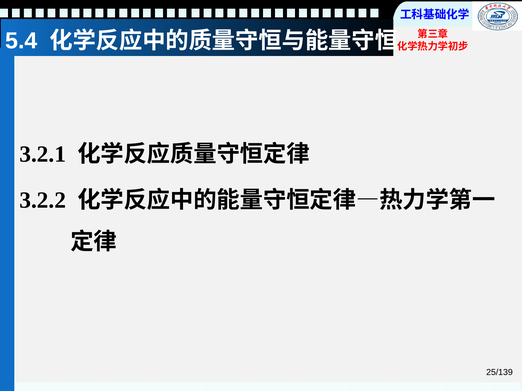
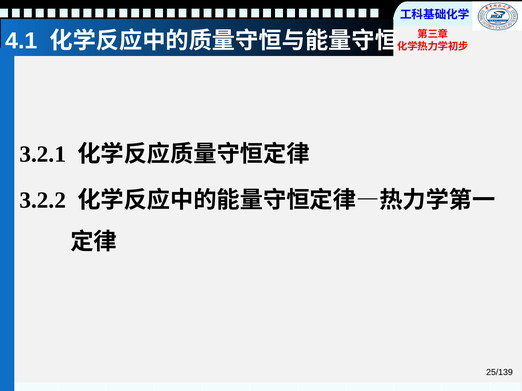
5.4: 5.4 -> 4.1
